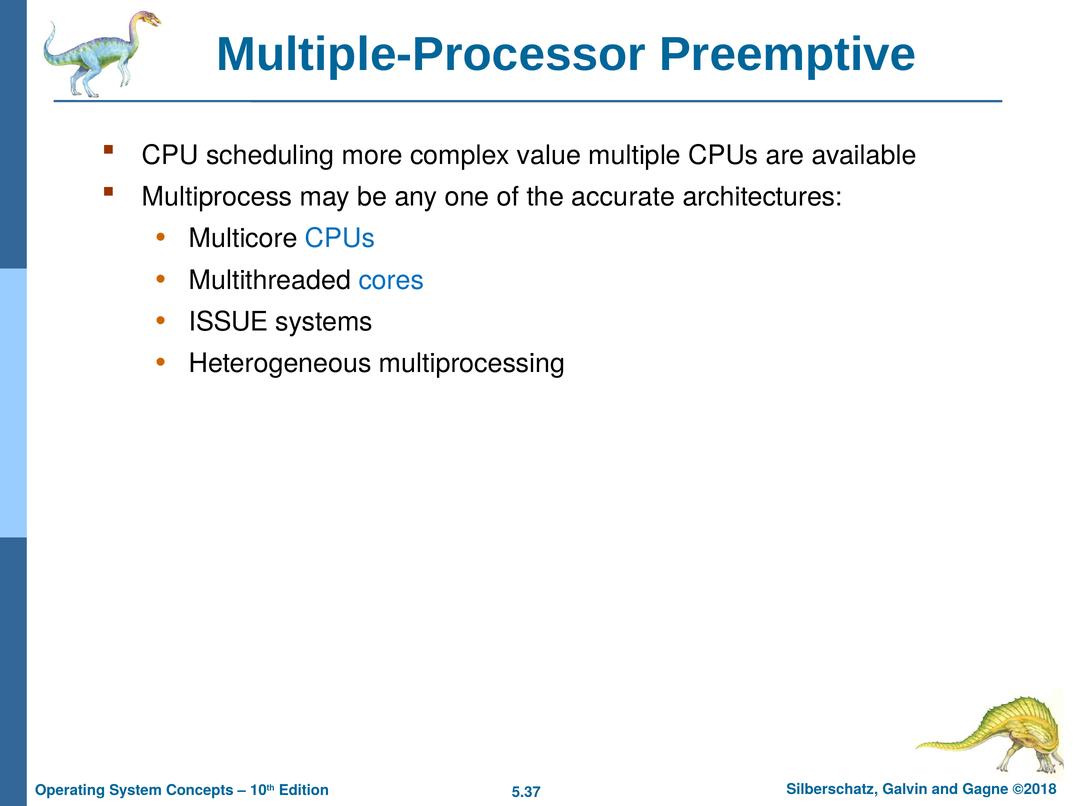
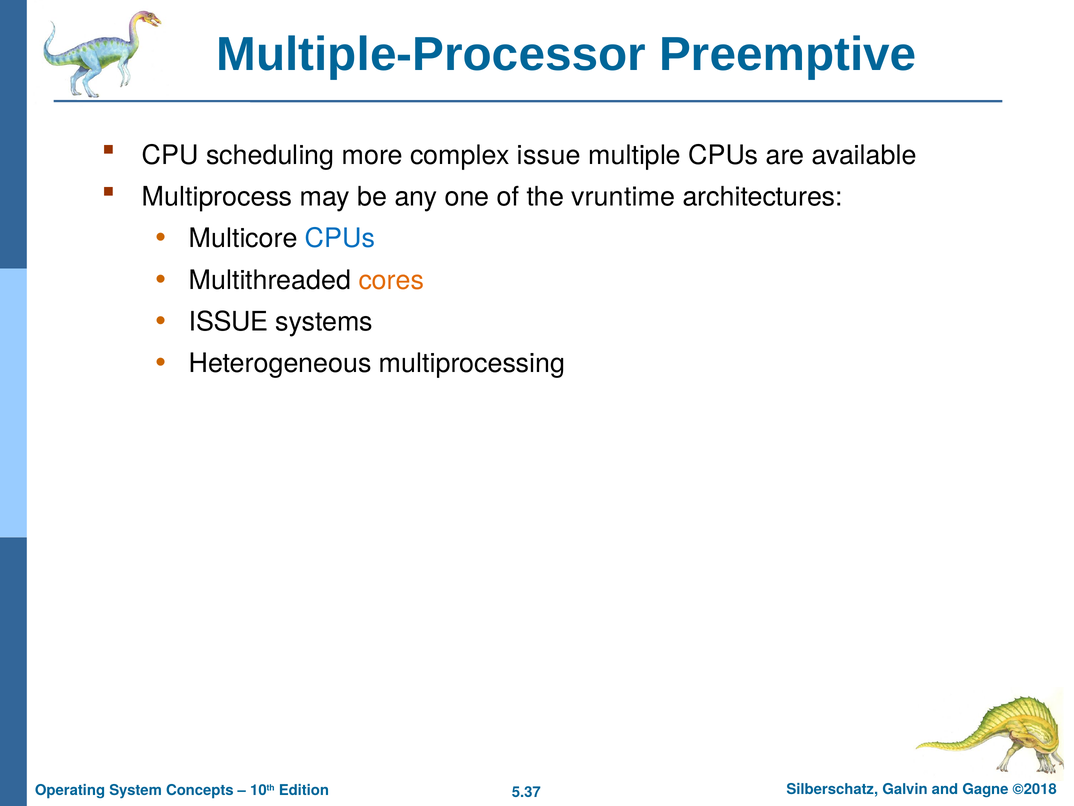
complex value: value -> issue
accurate: accurate -> vruntime
cores colour: blue -> orange
